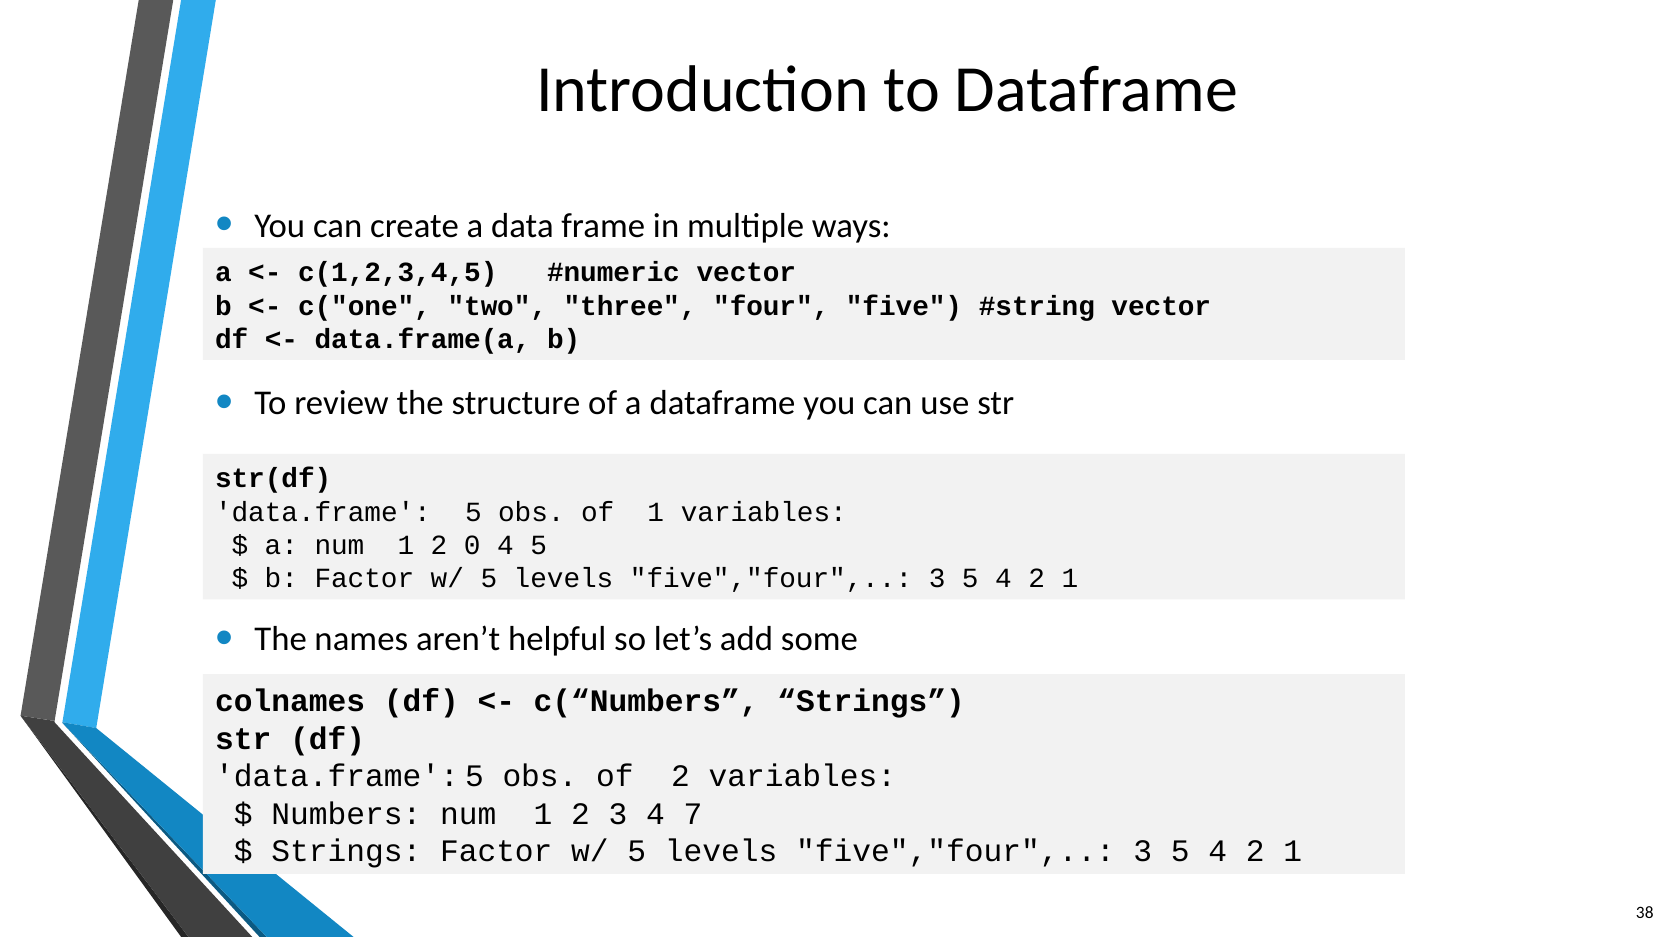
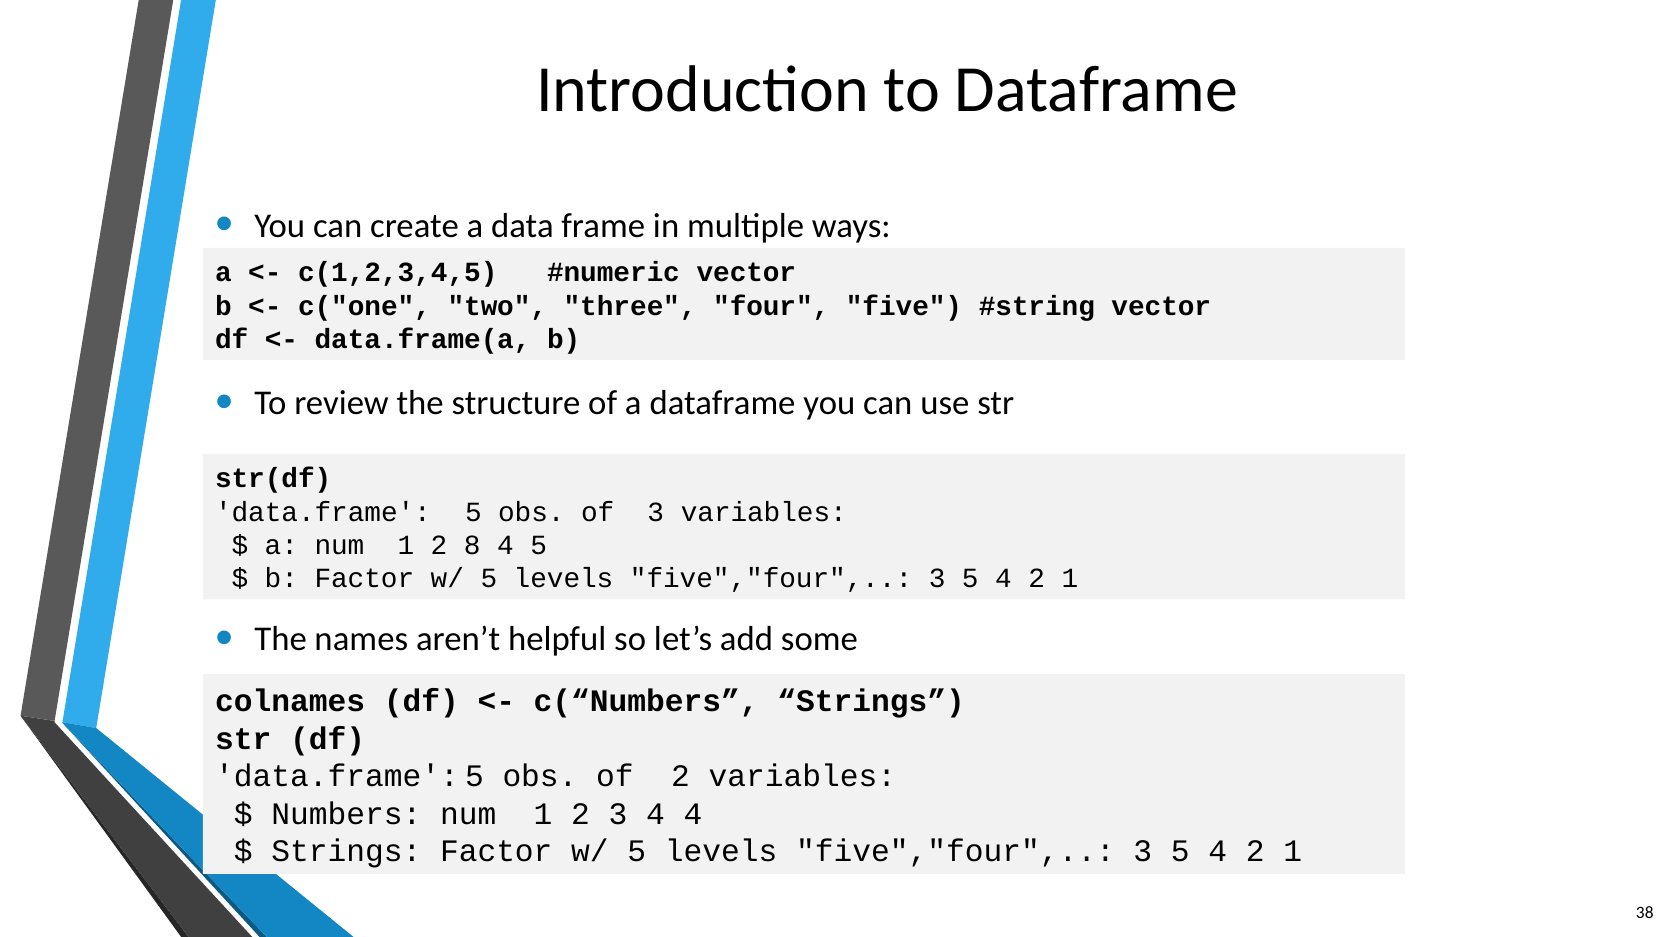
of 1: 1 -> 3
0: 0 -> 8
4 7: 7 -> 4
